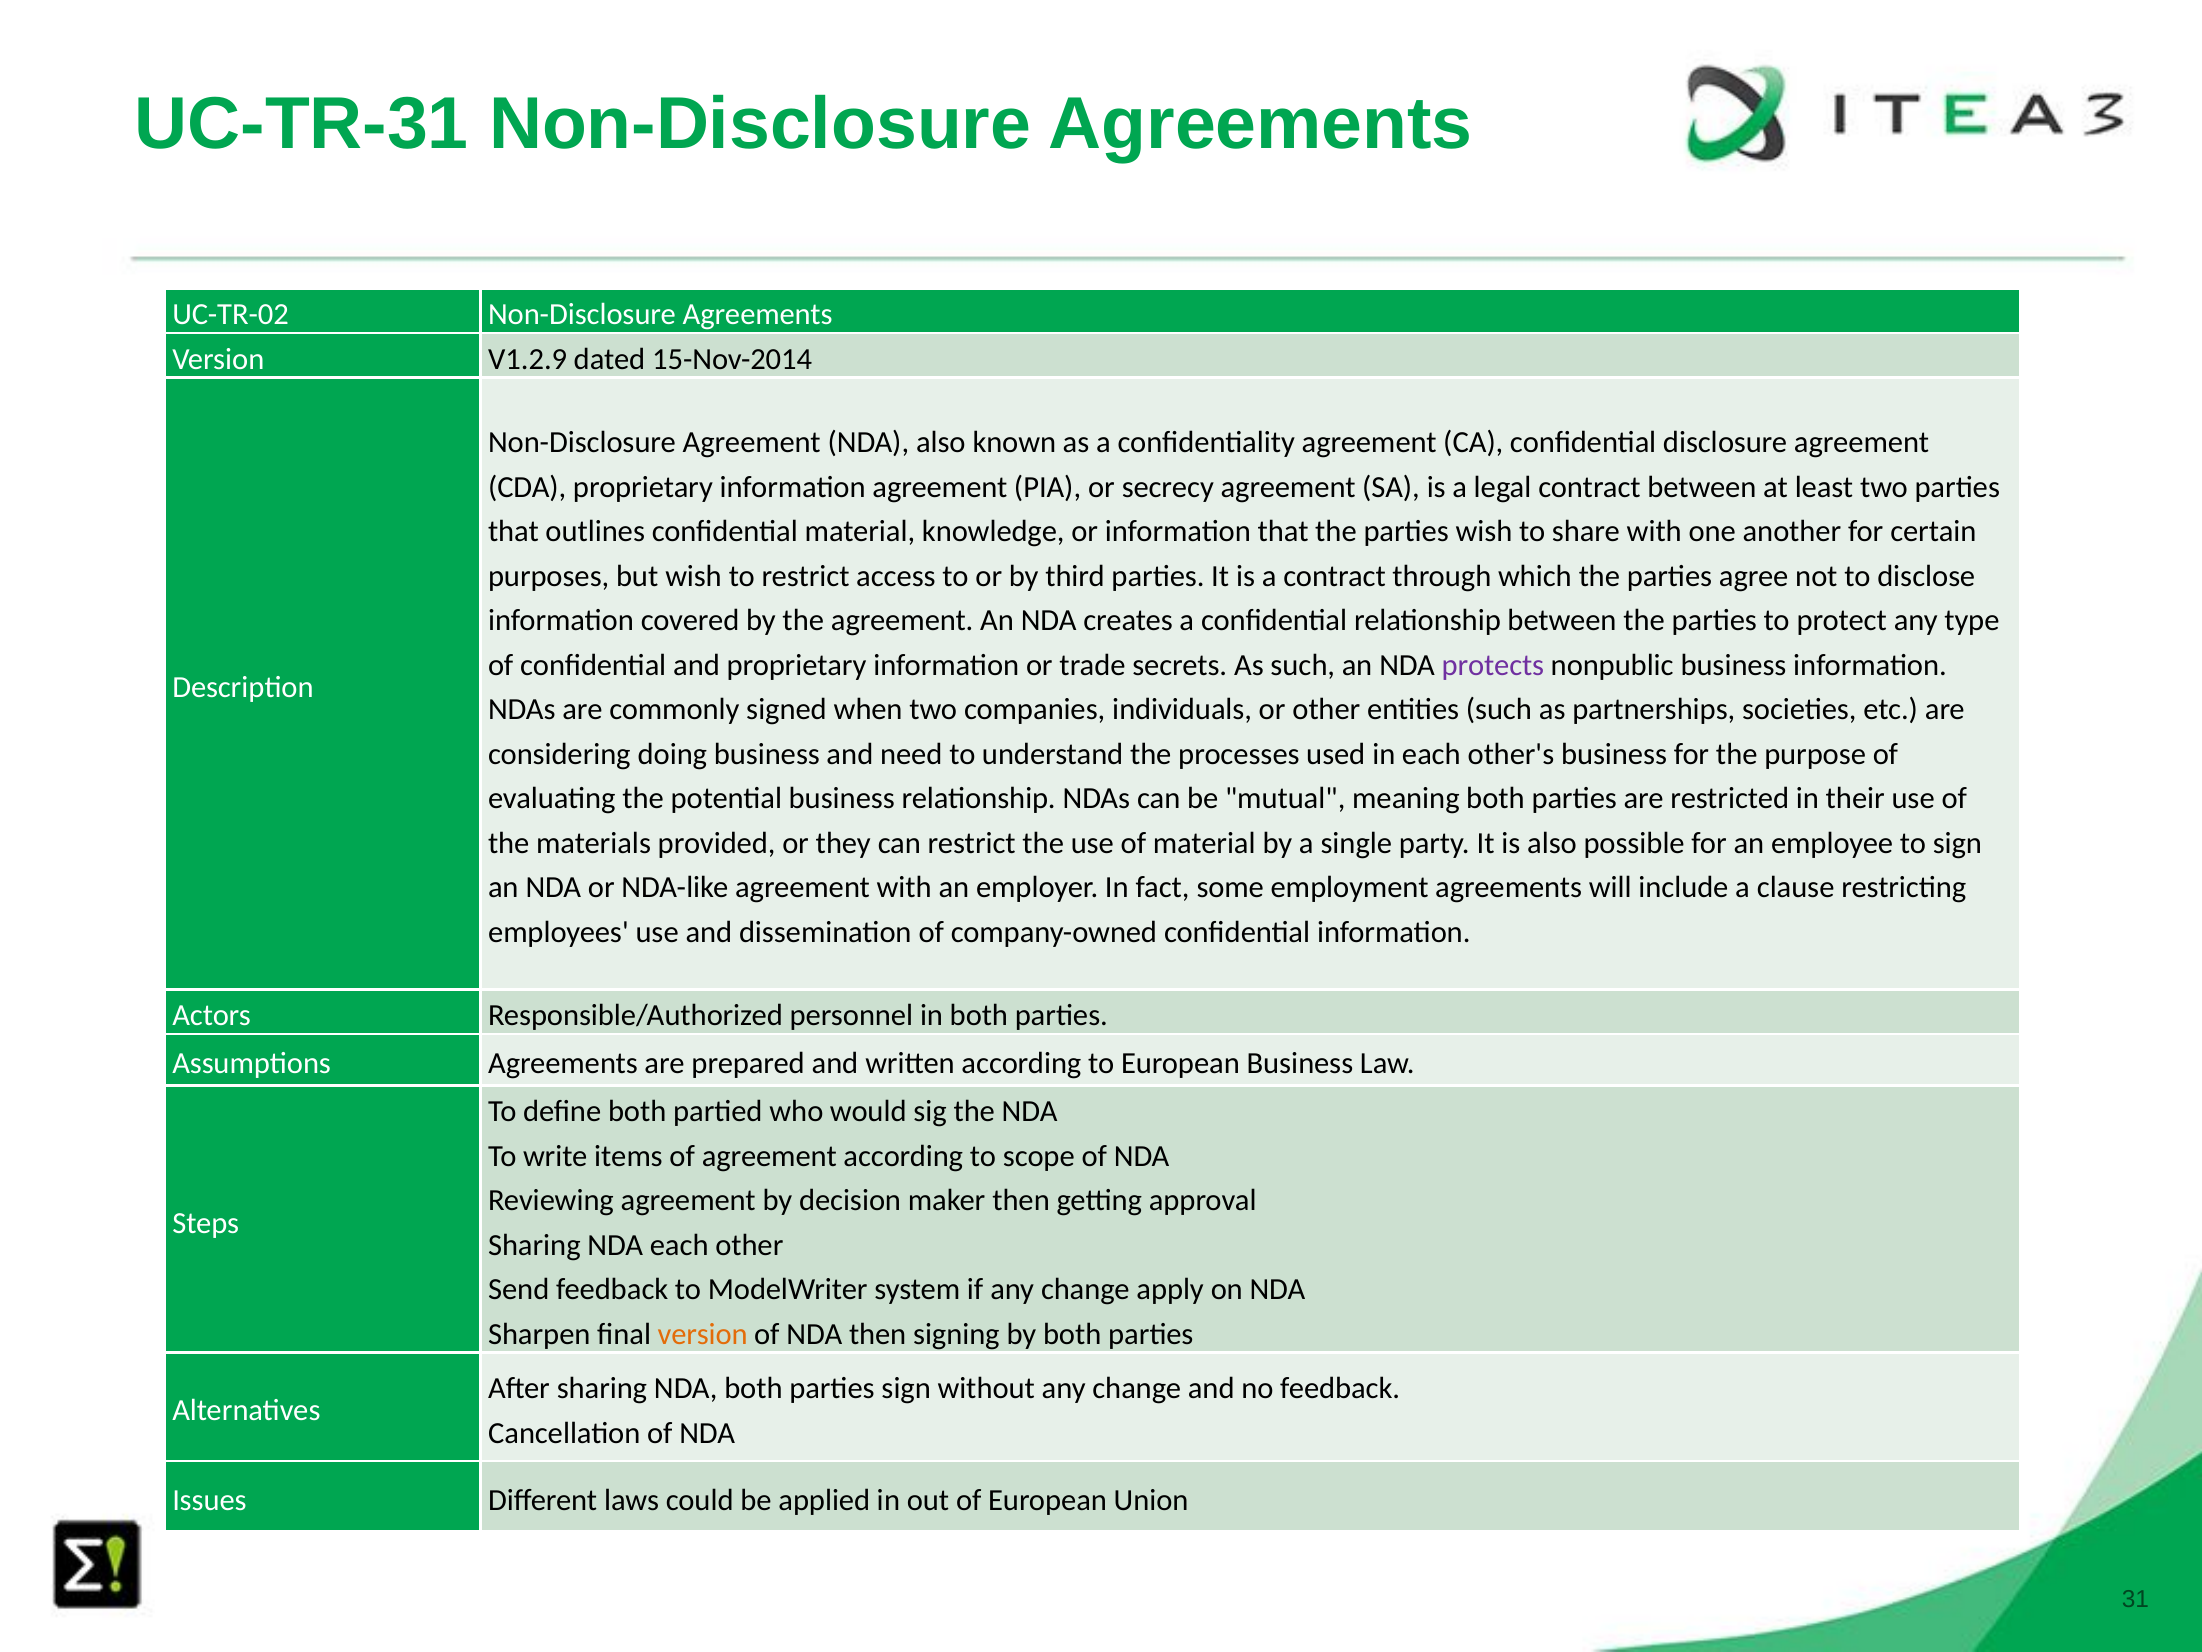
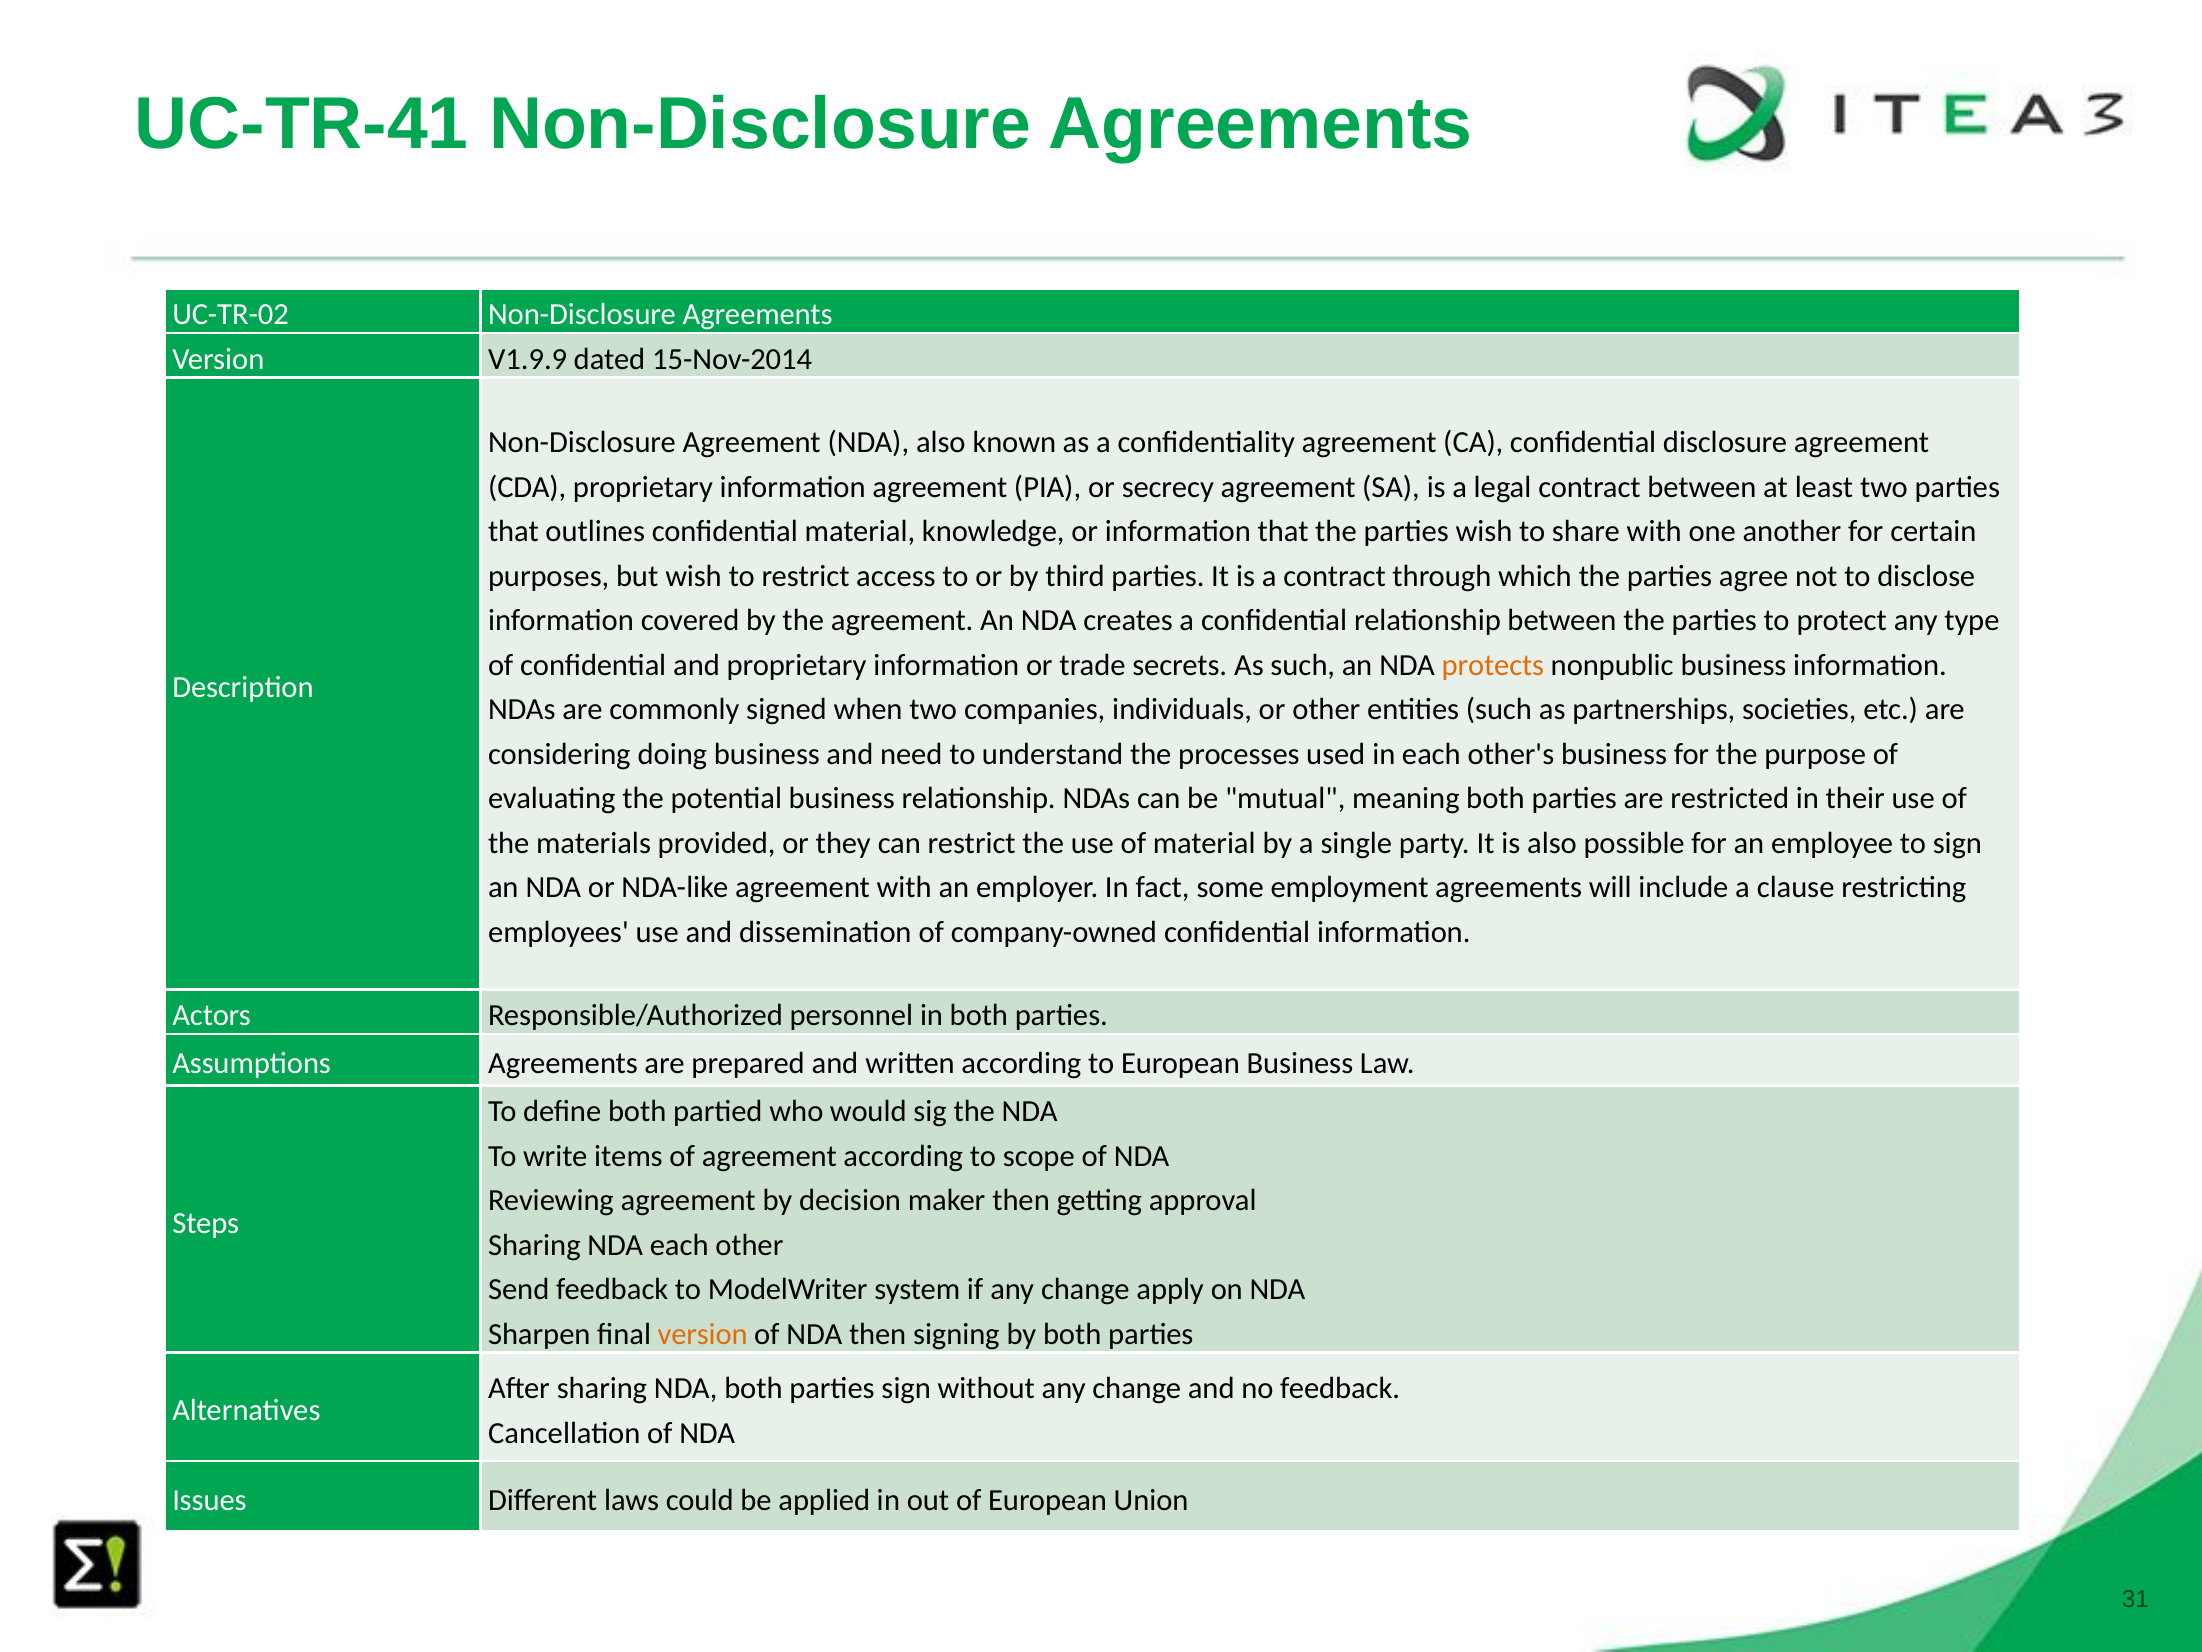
UC-TR-31: UC-TR-31 -> UC-TR-41
V1.2.9: V1.2.9 -> V1.9.9
protects colour: purple -> orange
